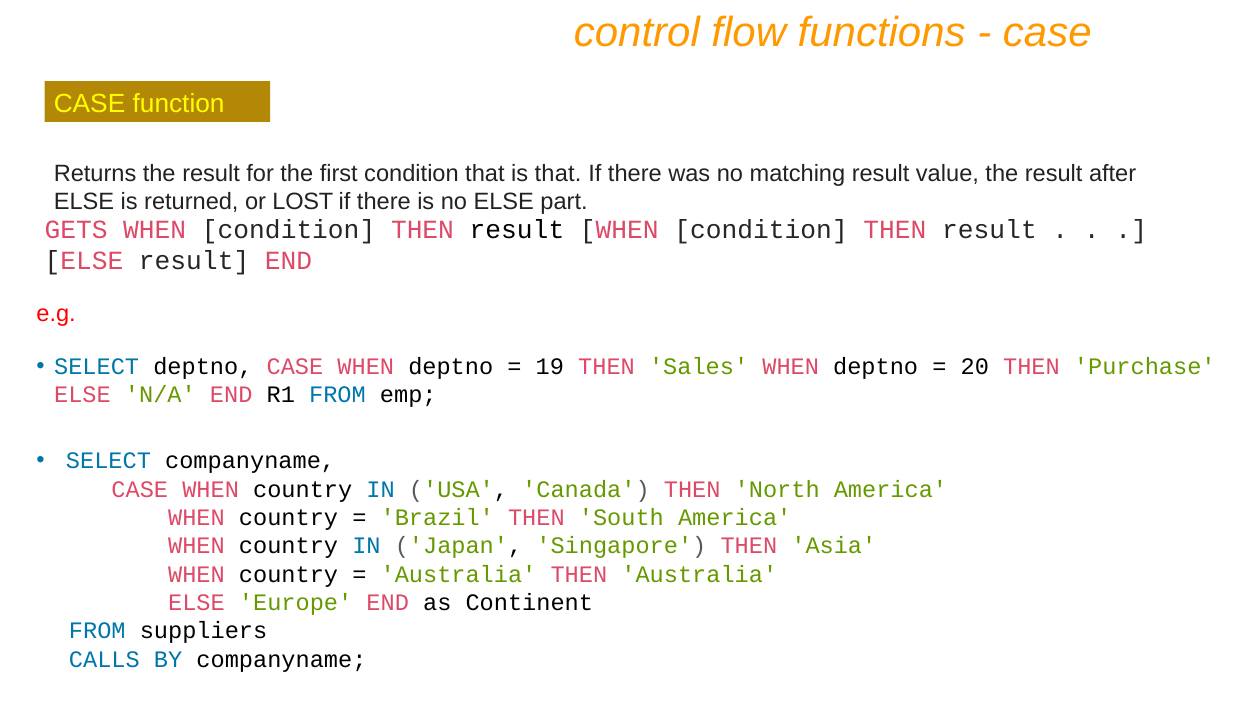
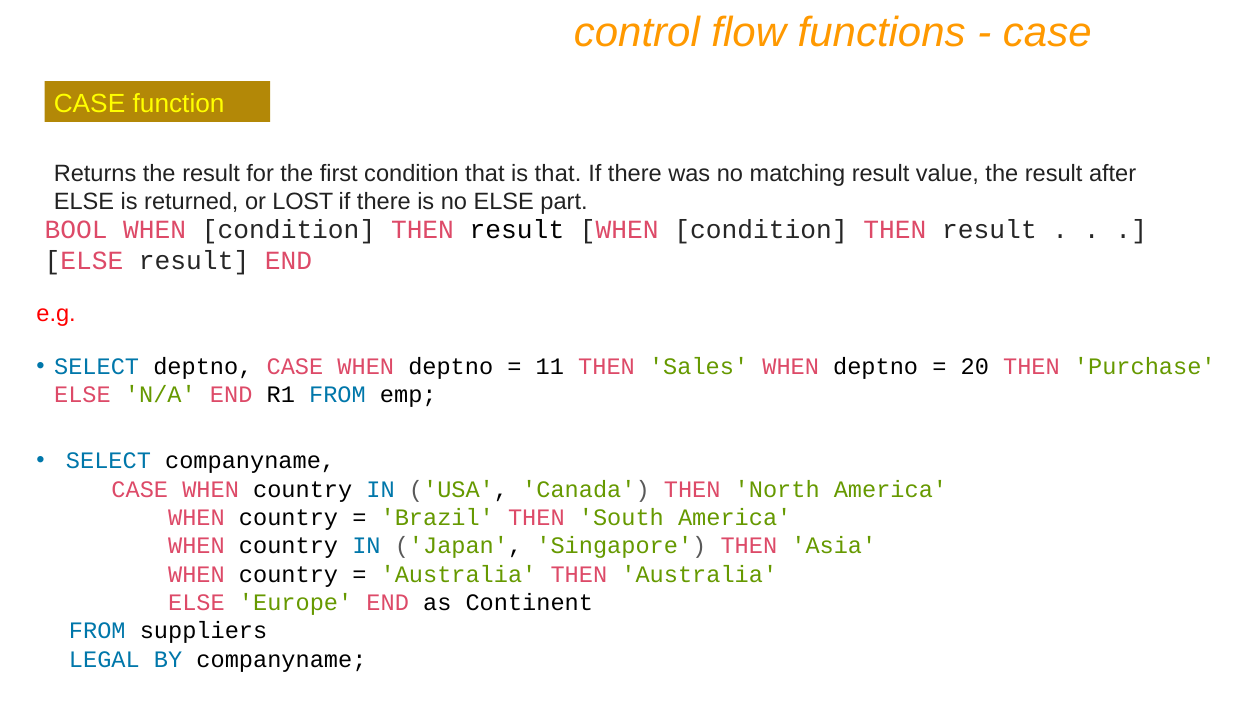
GETS: GETS -> BOOL
19: 19 -> 11
CALLS: CALLS -> LEGAL
